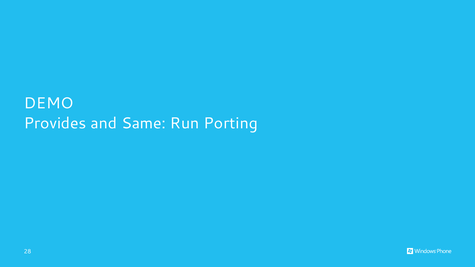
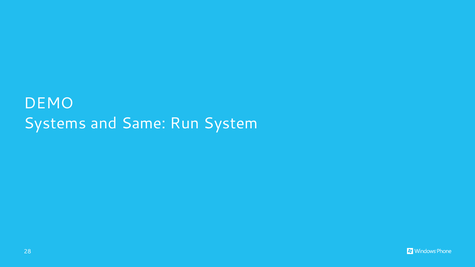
Provides: Provides -> Systems
Porting: Porting -> System
